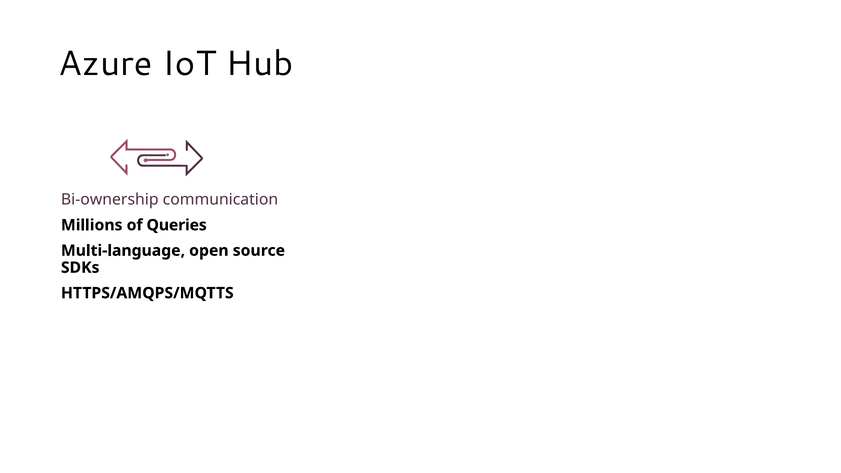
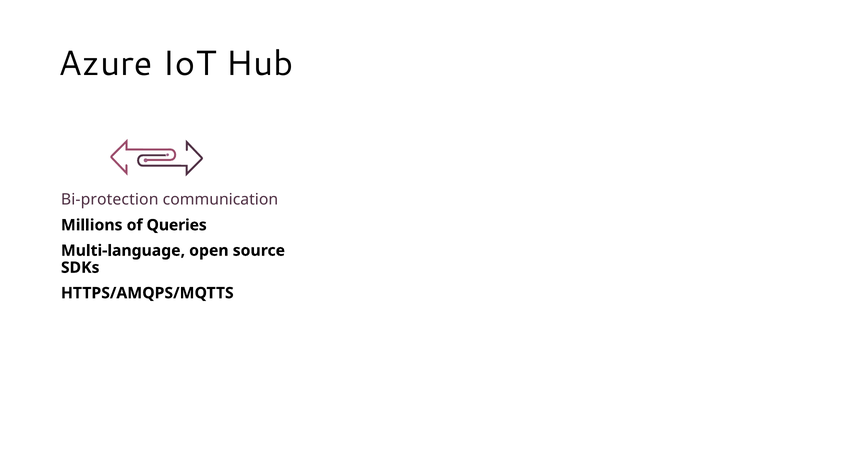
Bi-ownership: Bi-ownership -> Bi-protection
